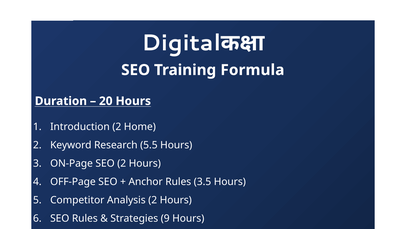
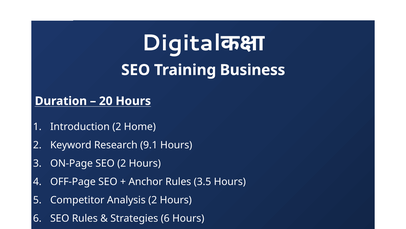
Training Formula: Formula -> Business
5.5: 5.5 -> 9.1
Strategies 9: 9 -> 6
